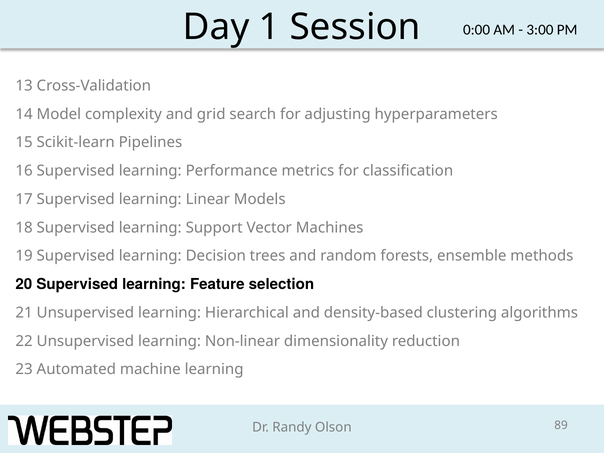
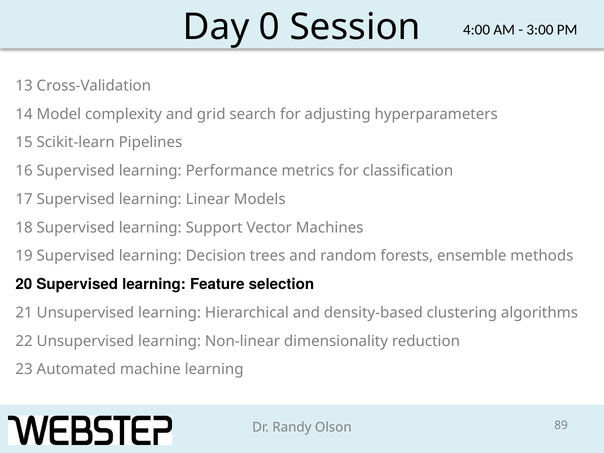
1: 1 -> 0
0:00: 0:00 -> 4:00
